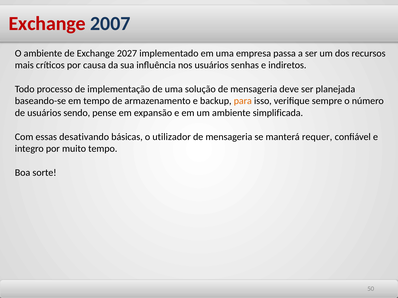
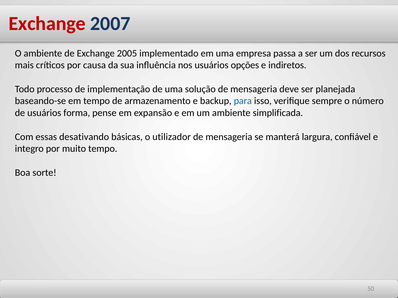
2027: 2027 -> 2005
senhas: senhas -> opções
para colour: orange -> blue
sendo: sendo -> forma
requer: requer -> largura
